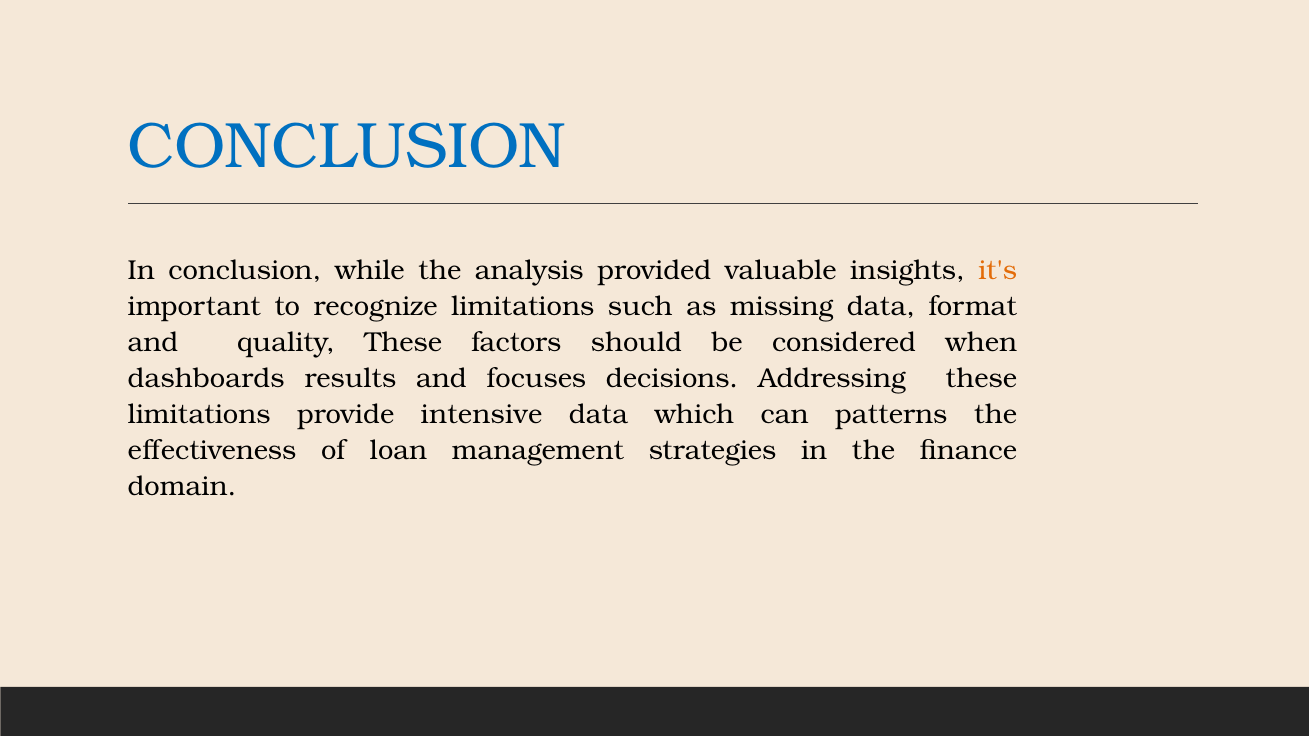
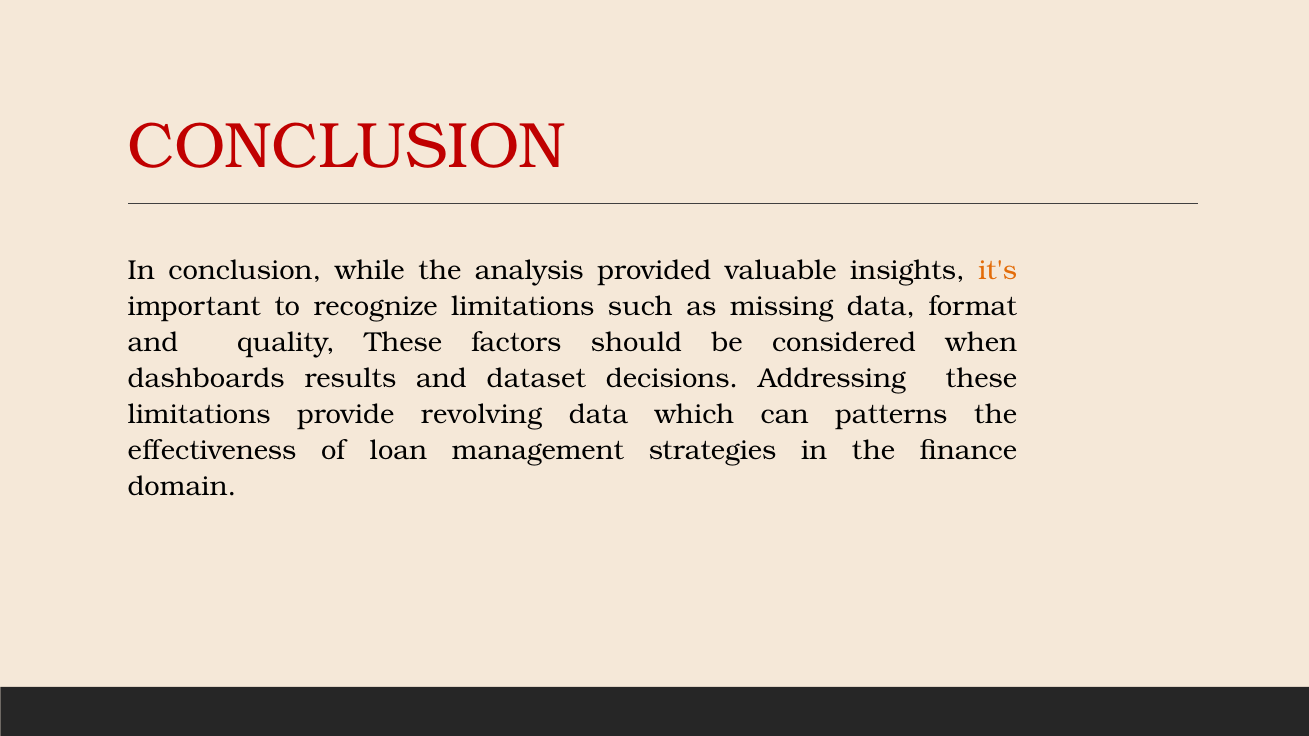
CONCLUSION at (347, 147) colour: blue -> red
focuses: focuses -> dataset
intensive: intensive -> revolving
